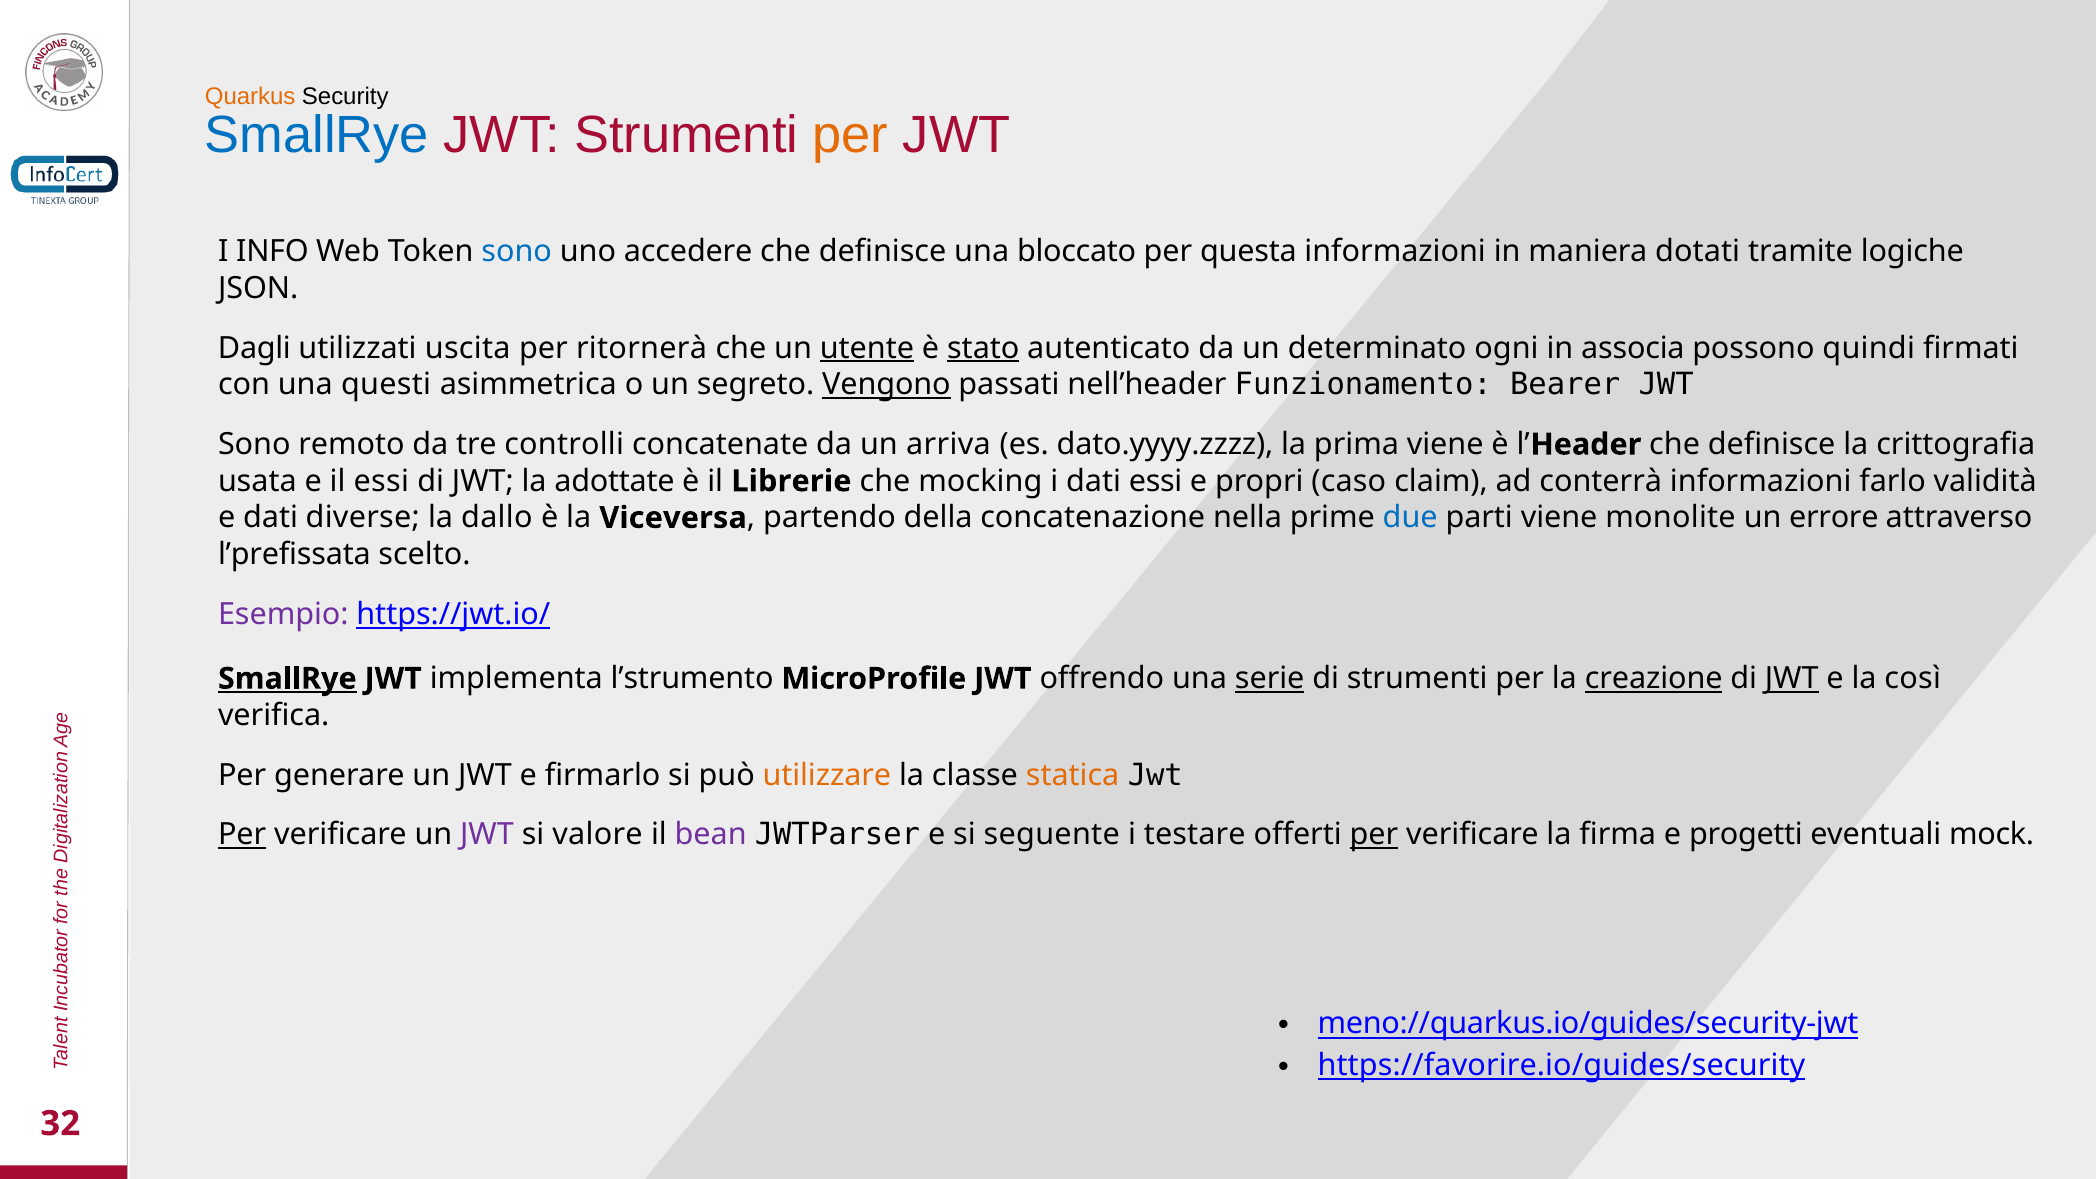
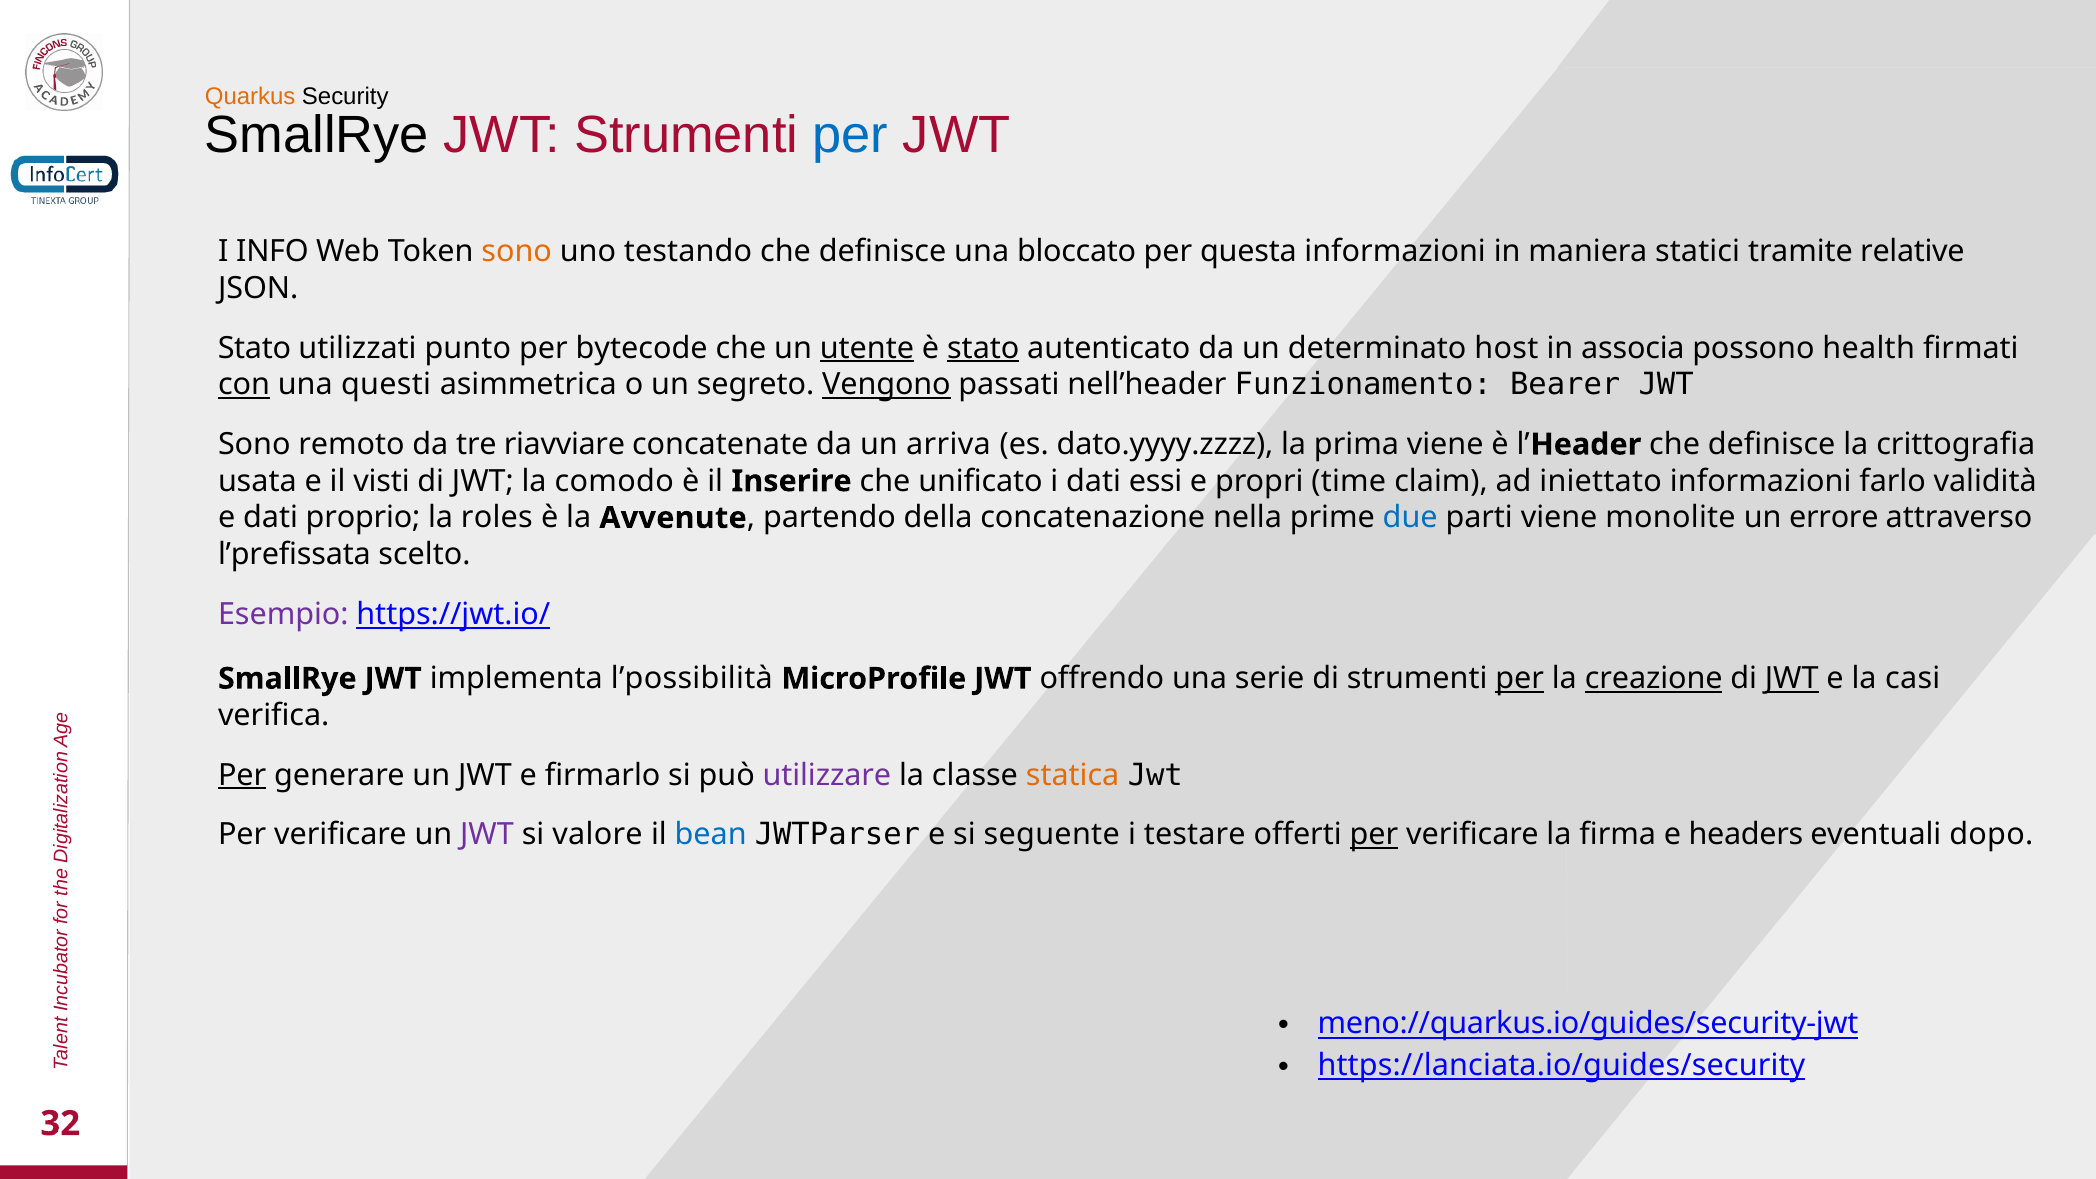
SmallRye at (317, 135) colour: blue -> black
per at (851, 135) colour: orange -> blue
sono at (517, 252) colour: blue -> orange
accedere: accedere -> testando
dotati: dotati -> statici
logiche: logiche -> relative
Dagli at (254, 348): Dagli -> Stato
uscita: uscita -> punto
ritornerà: ritornerà -> bytecode
ogni: ogni -> host
quindi: quindi -> health
con underline: none -> present
controlli: controlli -> riavviare
il essi: essi -> visti
adottate: adottate -> comodo
Librerie: Librerie -> Inserire
mocking: mocking -> unificato
caso: caso -> time
conterrà: conterrà -> iniettato
diverse: diverse -> proprio
dallo: dallo -> roles
Viceversa: Viceversa -> Avvenute
SmallRye at (287, 679) underline: present -> none
l’strumento: l’strumento -> l’possibilità
serie underline: present -> none
per at (1520, 679) underline: none -> present
così: così -> casi
Per at (242, 775) underline: none -> present
utilizzare colour: orange -> purple
Per at (242, 835) underline: present -> none
bean colour: purple -> blue
progetti: progetti -> headers
mock: mock -> dopo
https://favorire.io/guides/security: https://favorire.io/guides/security -> https://lanciata.io/guides/security
